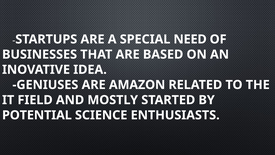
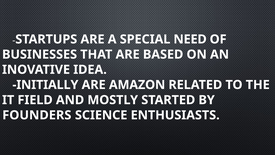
GENIUSES: GENIUSES -> INITIALLY
POTENTIAL: POTENTIAL -> FOUNDERS
